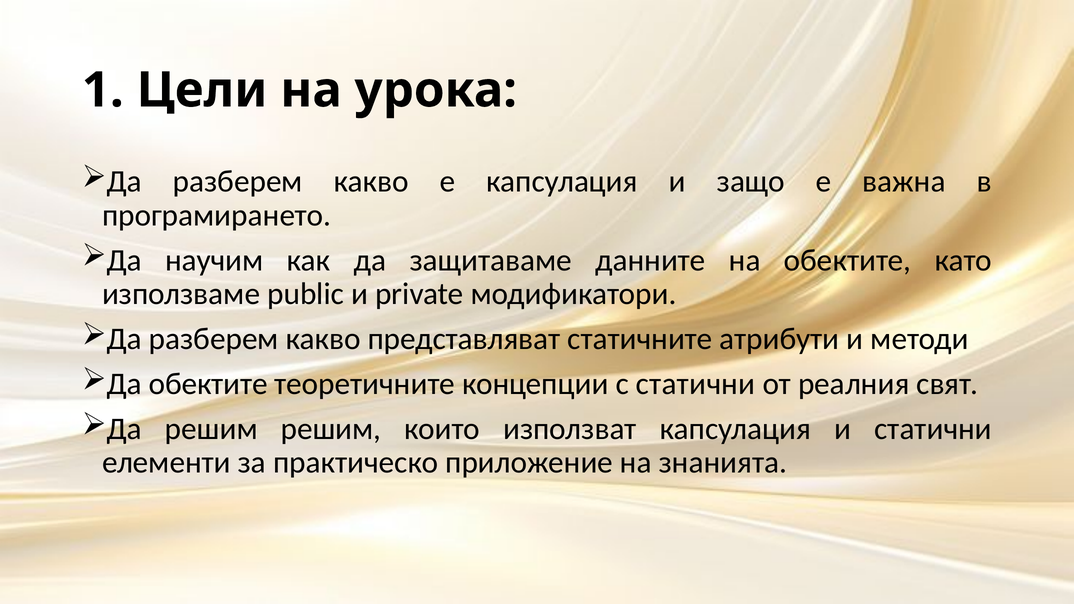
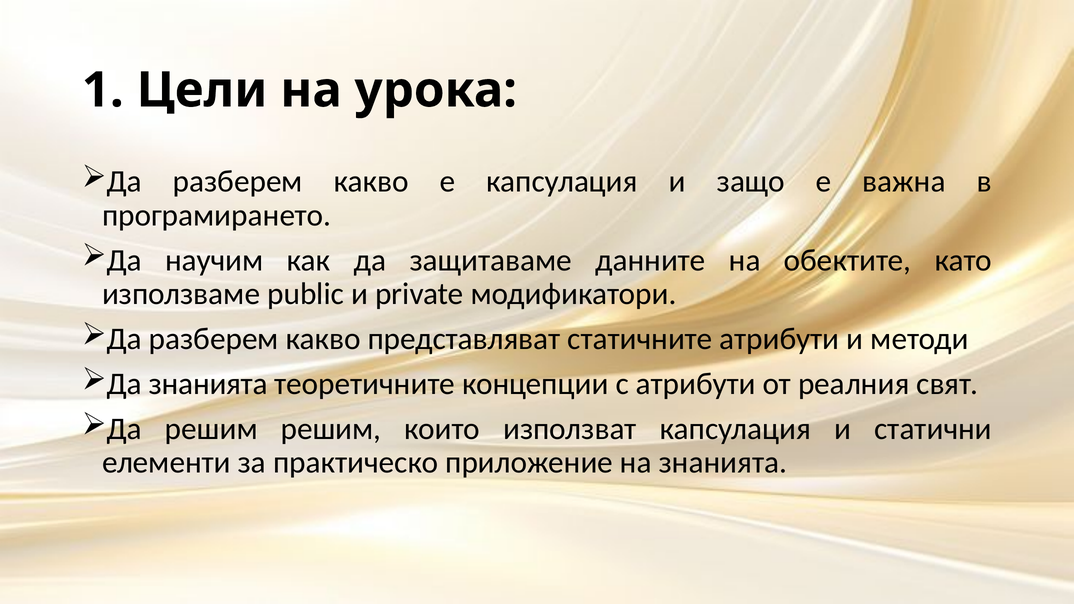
Да обектите: обектите -> знанията
с статични: статични -> атрибути
